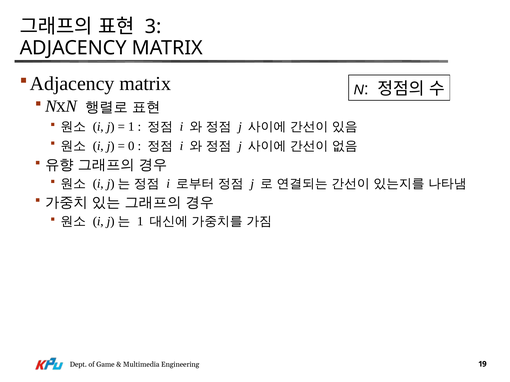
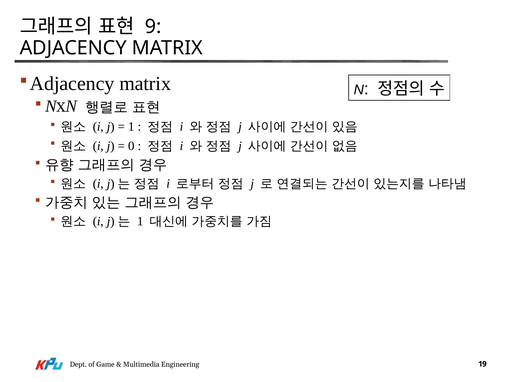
3: 3 -> 9
